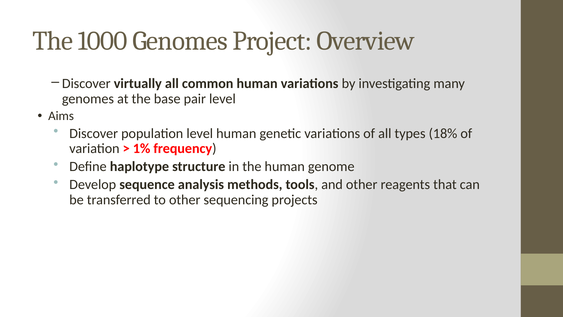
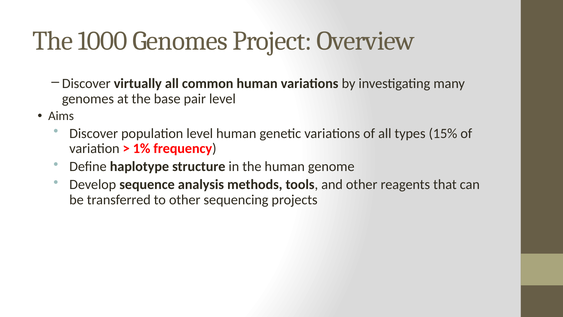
18%: 18% -> 15%
